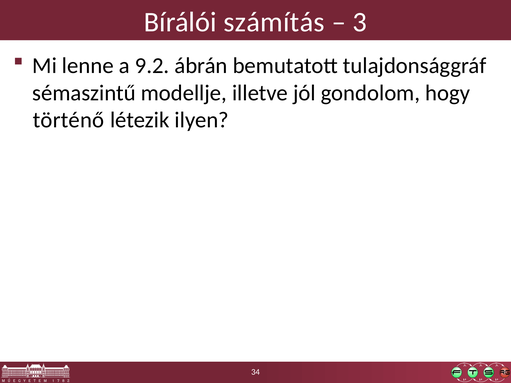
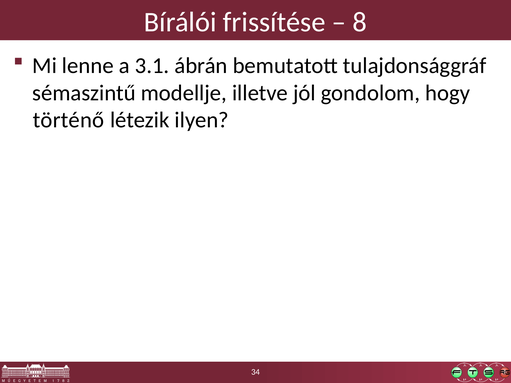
számítás: számítás -> frissítése
3: 3 -> 8
9.2: 9.2 -> 3.1
